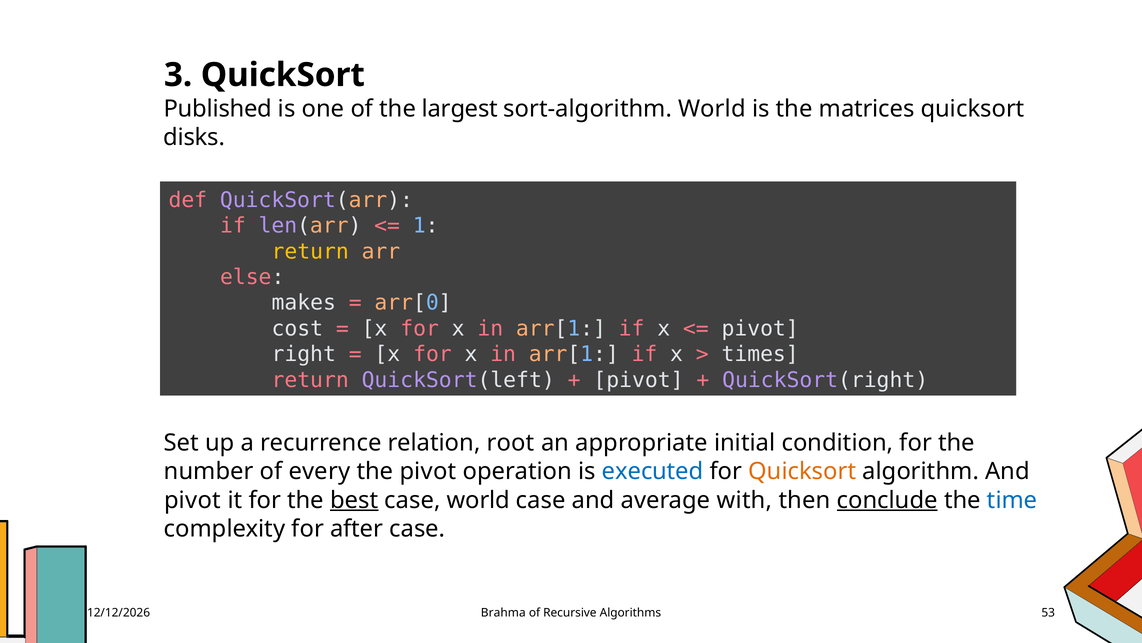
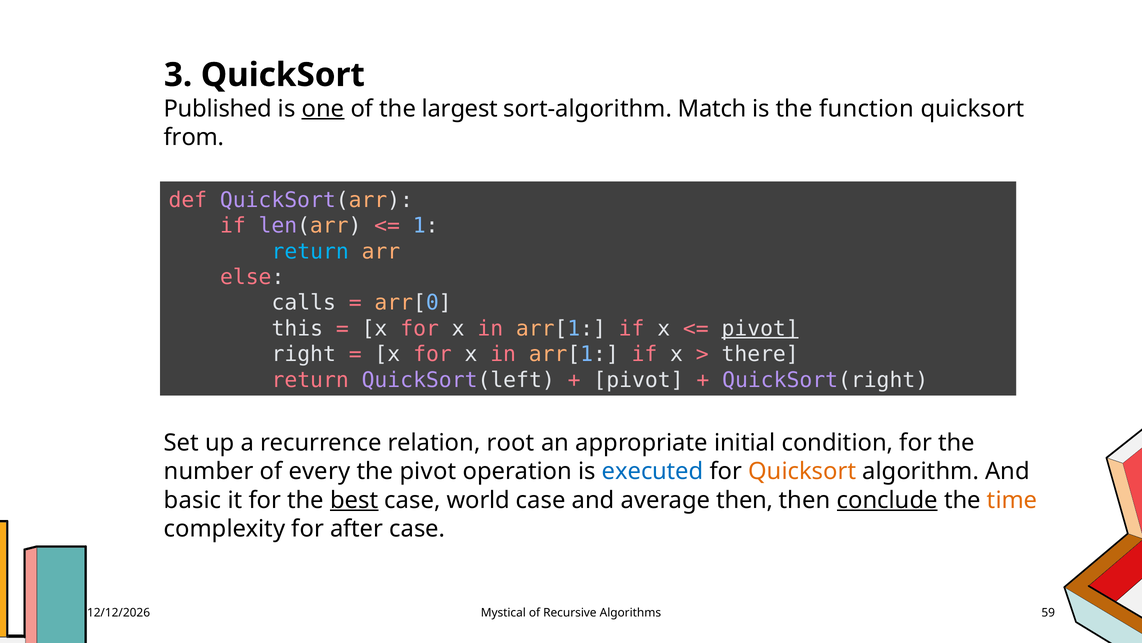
one underline: none -> present
sort-algorithm World: World -> Match
matrices: matrices -> function
disks: disks -> from
return at (310, 251) colour: yellow -> light blue
makes: makes -> calls
cost: cost -> this
pivot at (760, 328) underline: none -> present
times: times -> there
pivot at (192, 500): pivot -> basic
average with: with -> then
time colour: blue -> orange
Brahma: Brahma -> Mystical
53: 53 -> 59
